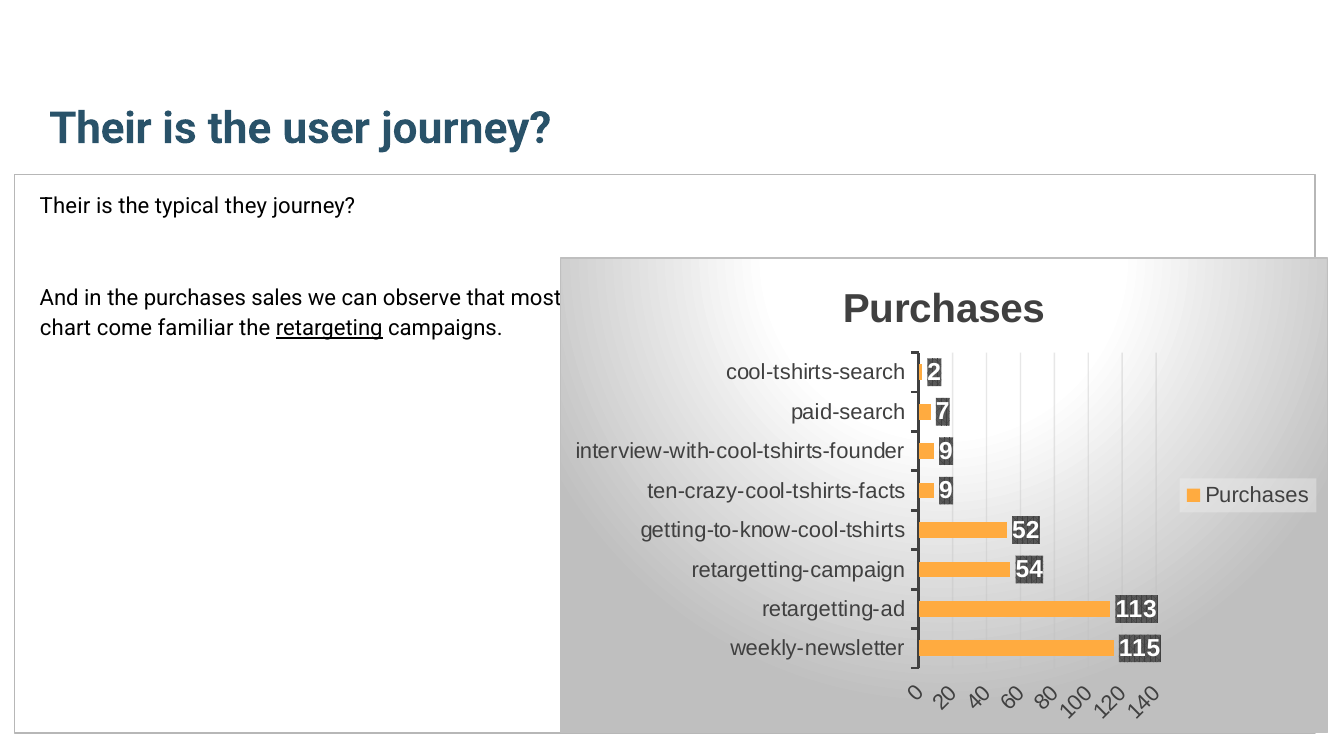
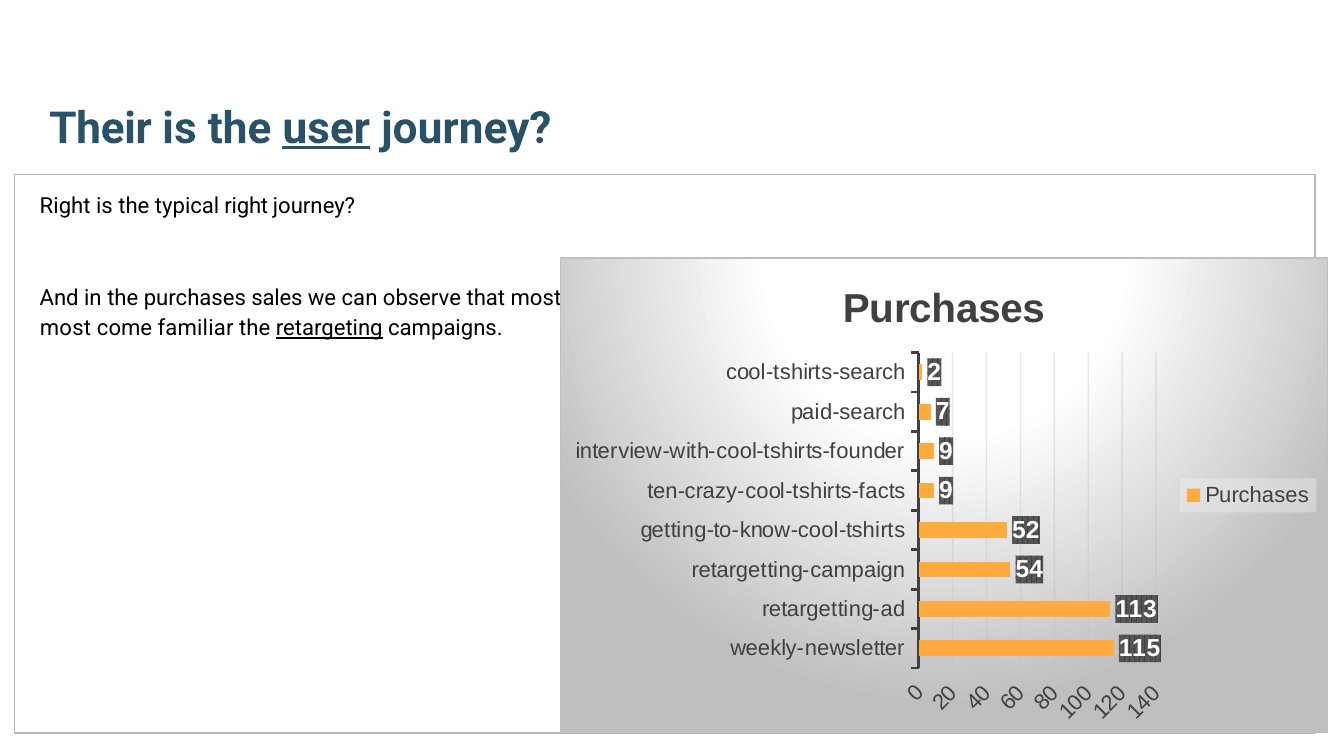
user underline: none -> present
Their at (65, 206): Their -> Right
typical they: they -> right
chart at (65, 329): chart -> most
